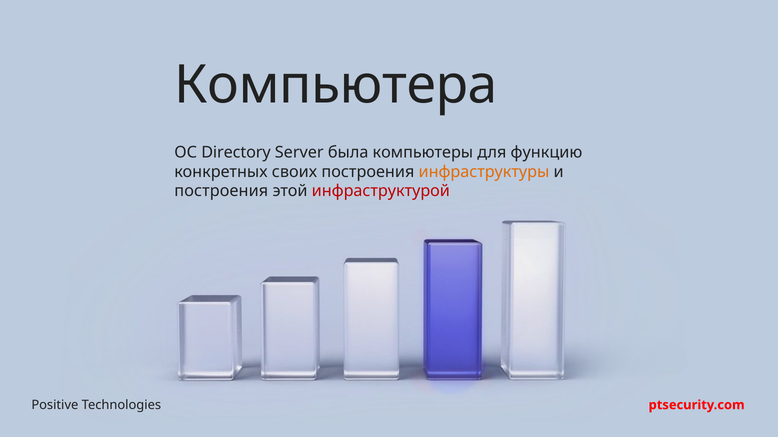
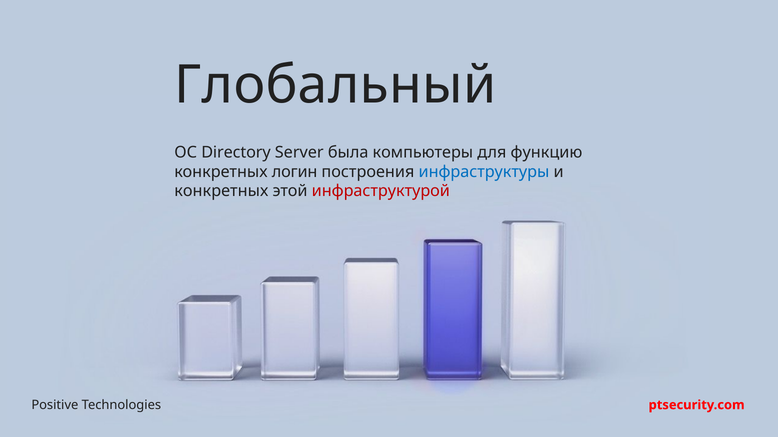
Компьютера: Компьютера -> Глобальный
своих: своих -> логин
инфраструктуры colour: orange -> blue
построения at (221, 191): построения -> конкретных
